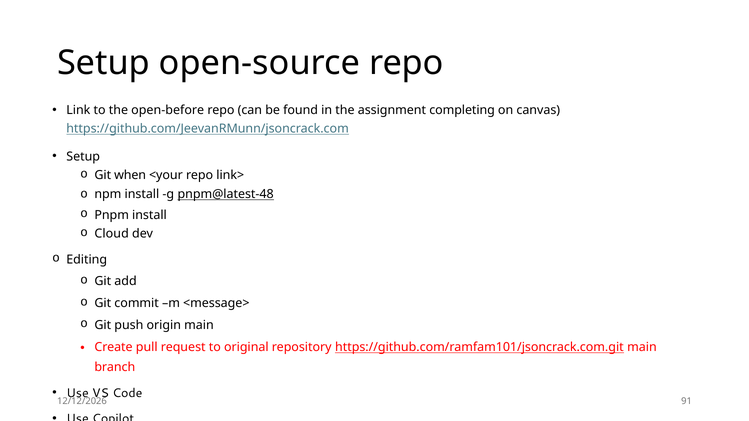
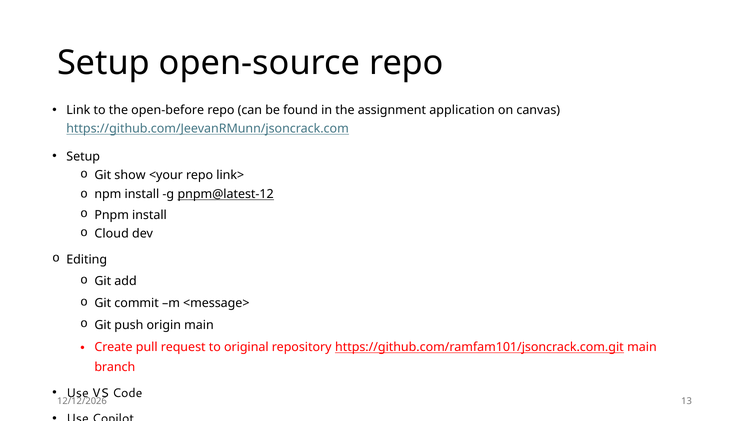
completing: completing -> application
when: when -> show
pnpm@latest-48: pnpm@latest-48 -> pnpm@latest-12
91: 91 -> 13
